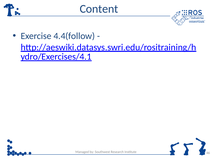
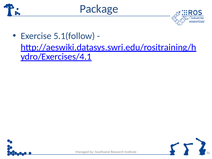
Content: Content -> Package
4.4(follow: 4.4(follow -> 5.1(follow
